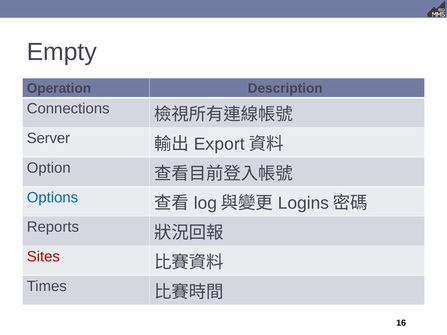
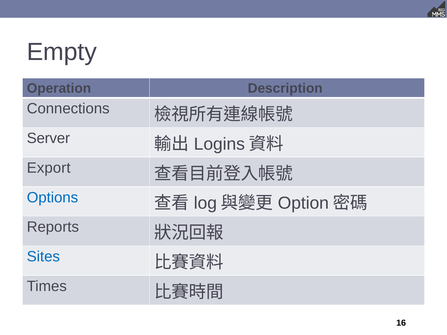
Export: Export -> Logins
Option: Option -> Export
Logins: Logins -> Option
Sites colour: red -> blue
